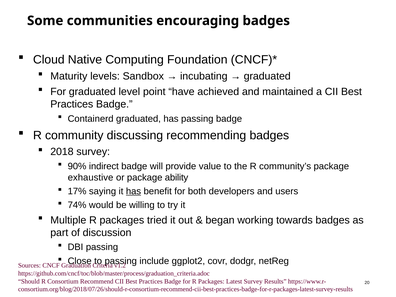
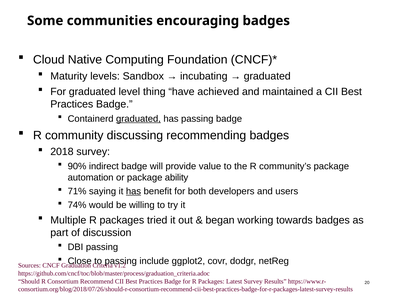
point: point -> thing
graduated at (138, 119) underline: none -> present
exhaustive: exhaustive -> automation
17%: 17% -> 71%
